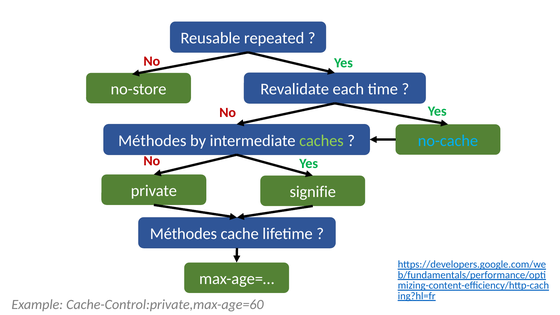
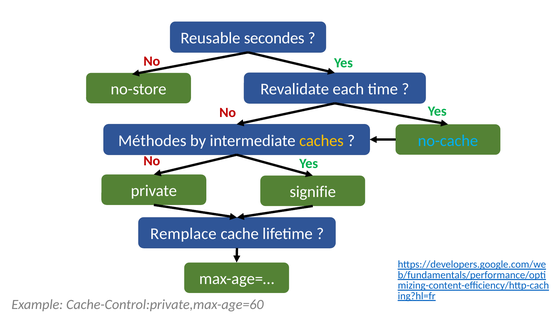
repeated: repeated -> secondes
caches colour: light green -> yellow
Méthodes at (183, 234): Méthodes -> Remplace
